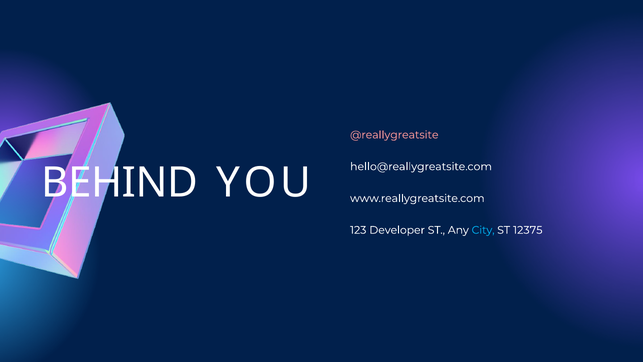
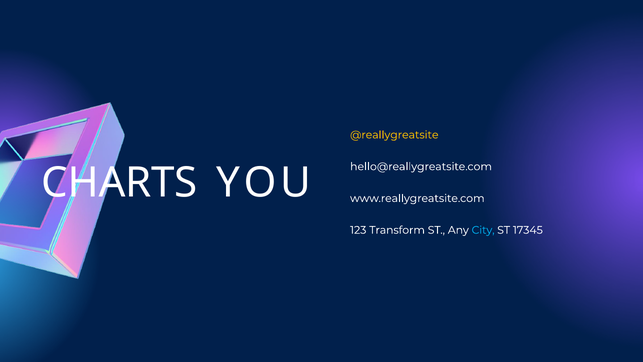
@reallygreatsite colour: pink -> yellow
BEHIND: BEHIND -> CHARTS
Developer: Developer -> Transform
12375: 12375 -> 17345
